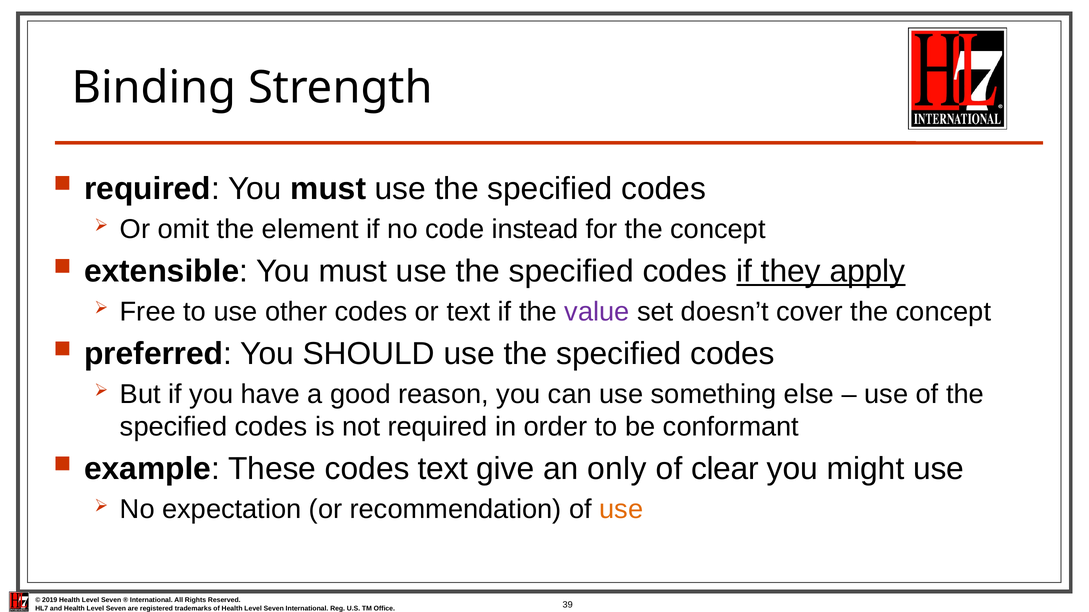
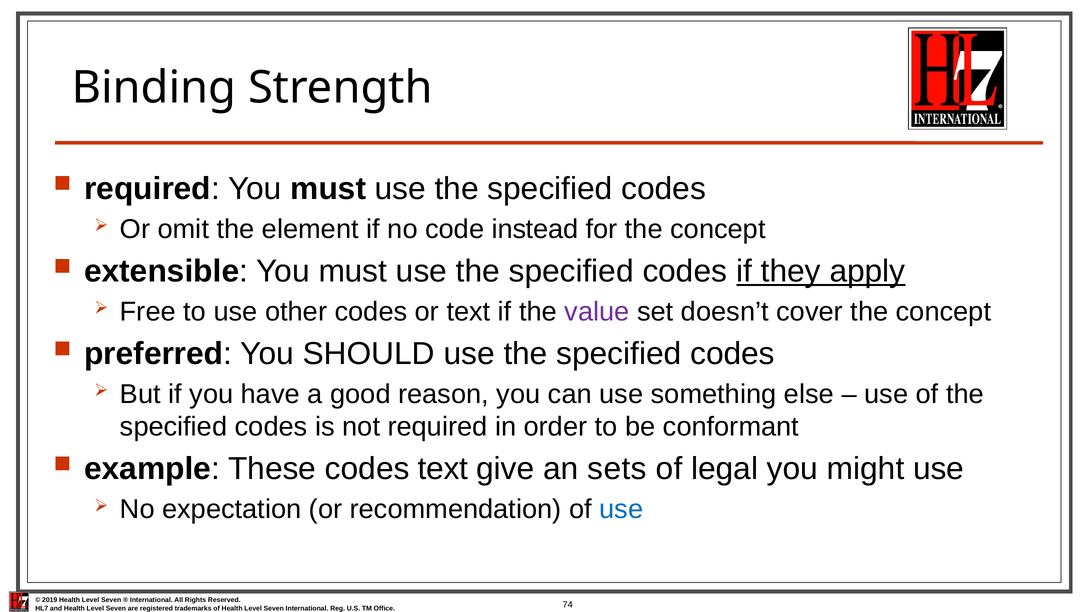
only: only -> sets
clear: clear -> legal
use at (621, 510) colour: orange -> blue
39: 39 -> 74
